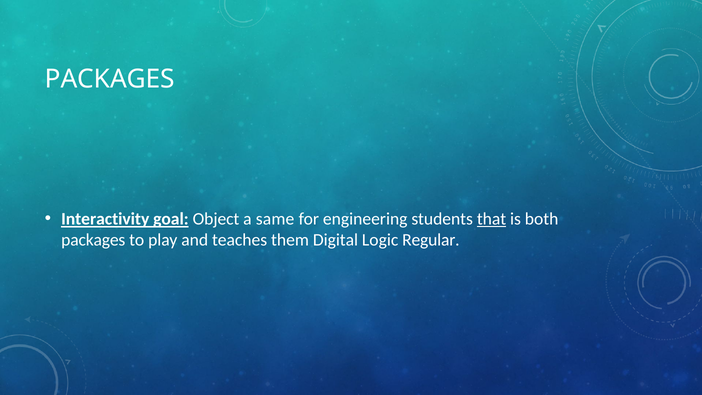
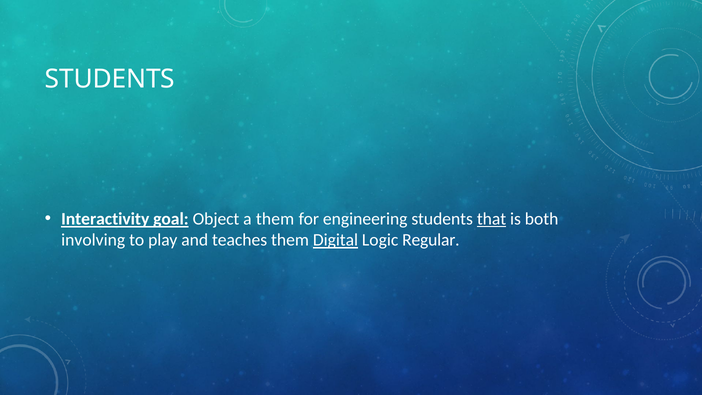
PACKAGES at (110, 79): PACKAGES -> STUDENTS
a same: same -> them
packages at (93, 240): packages -> involving
Digital underline: none -> present
